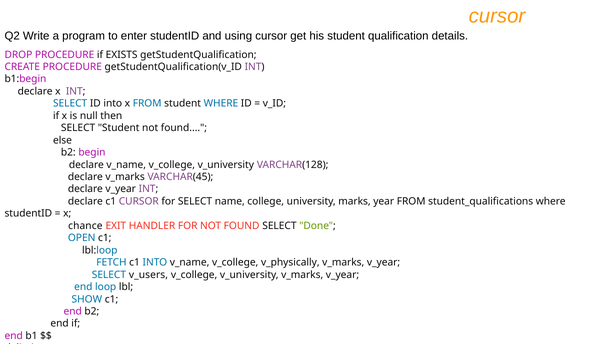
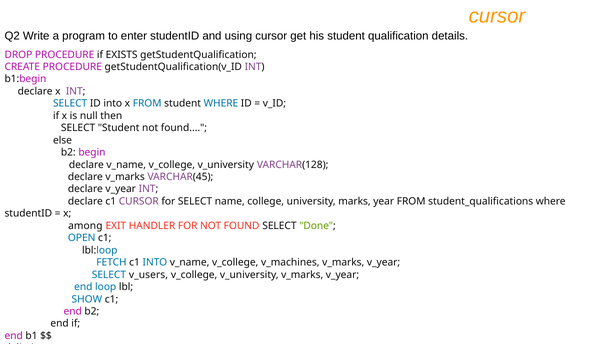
chance: chance -> among
v_physically: v_physically -> v_machines
